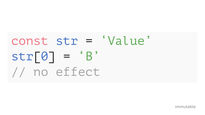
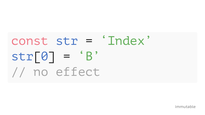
Value: Value -> Index
